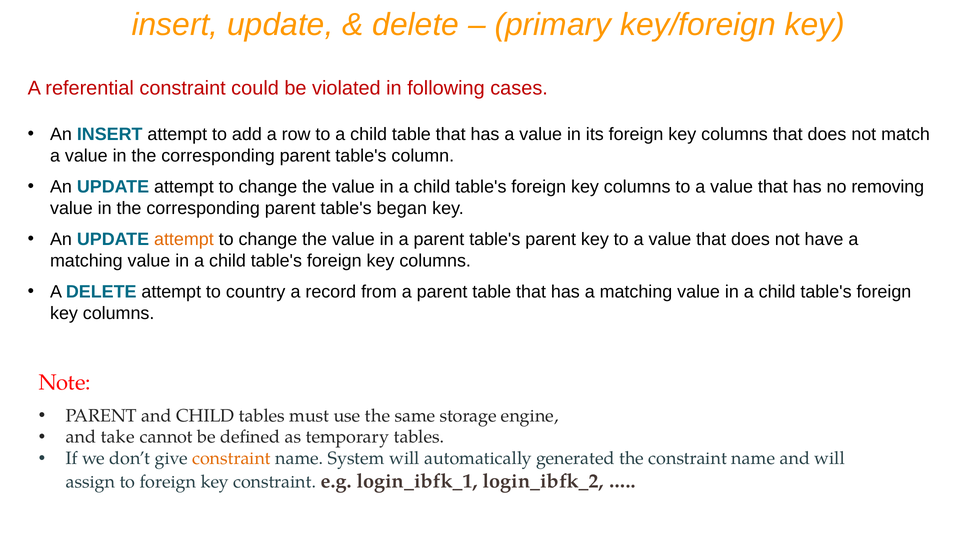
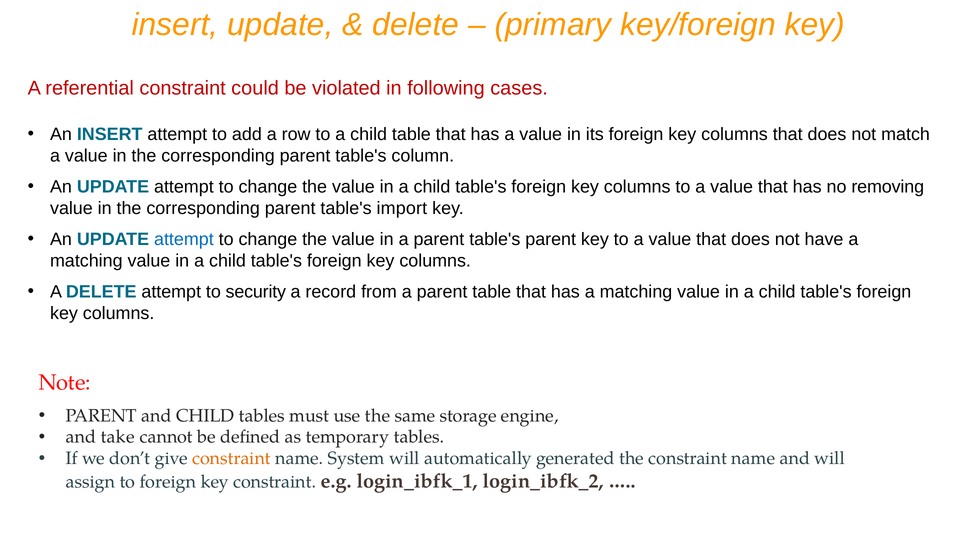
began: began -> import
attempt at (184, 239) colour: orange -> blue
country: country -> security
